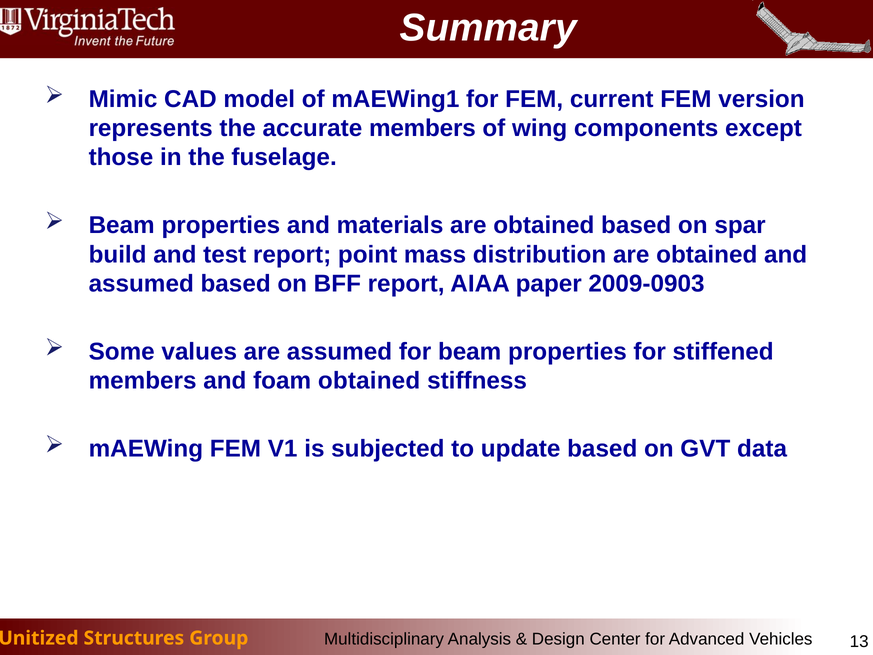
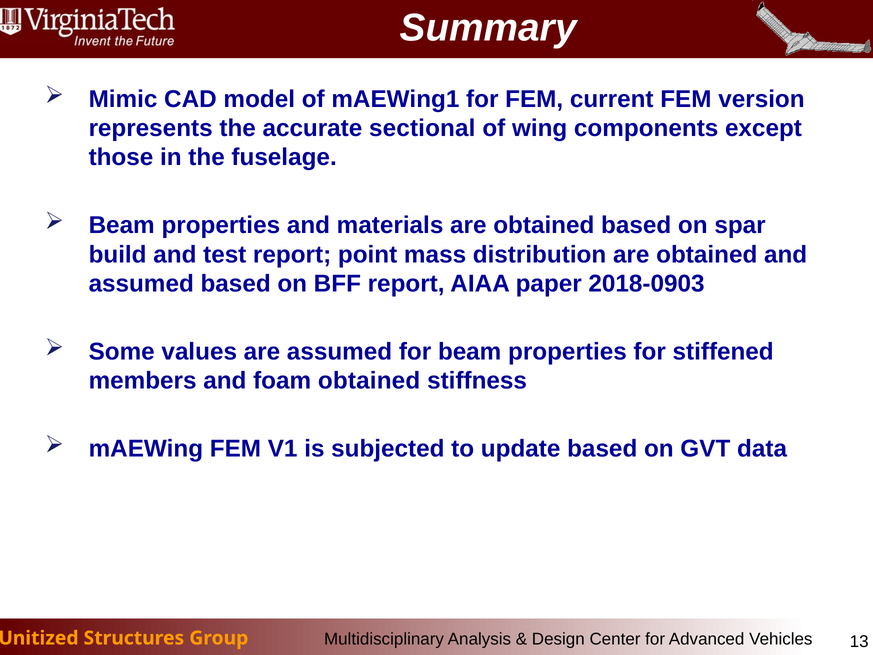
accurate members: members -> sectional
2009-0903: 2009-0903 -> 2018-0903
